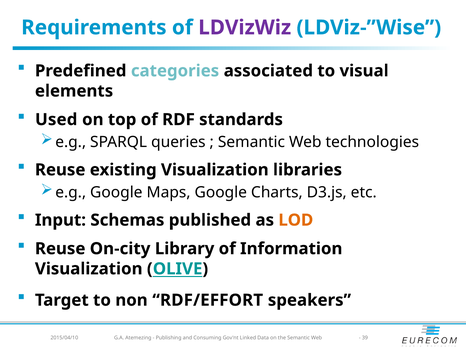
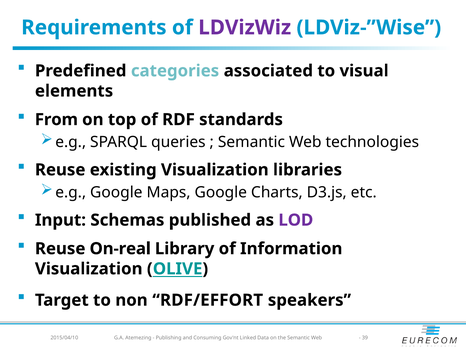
Used: Used -> From
LOD colour: orange -> purple
On-city: On-city -> On-real
